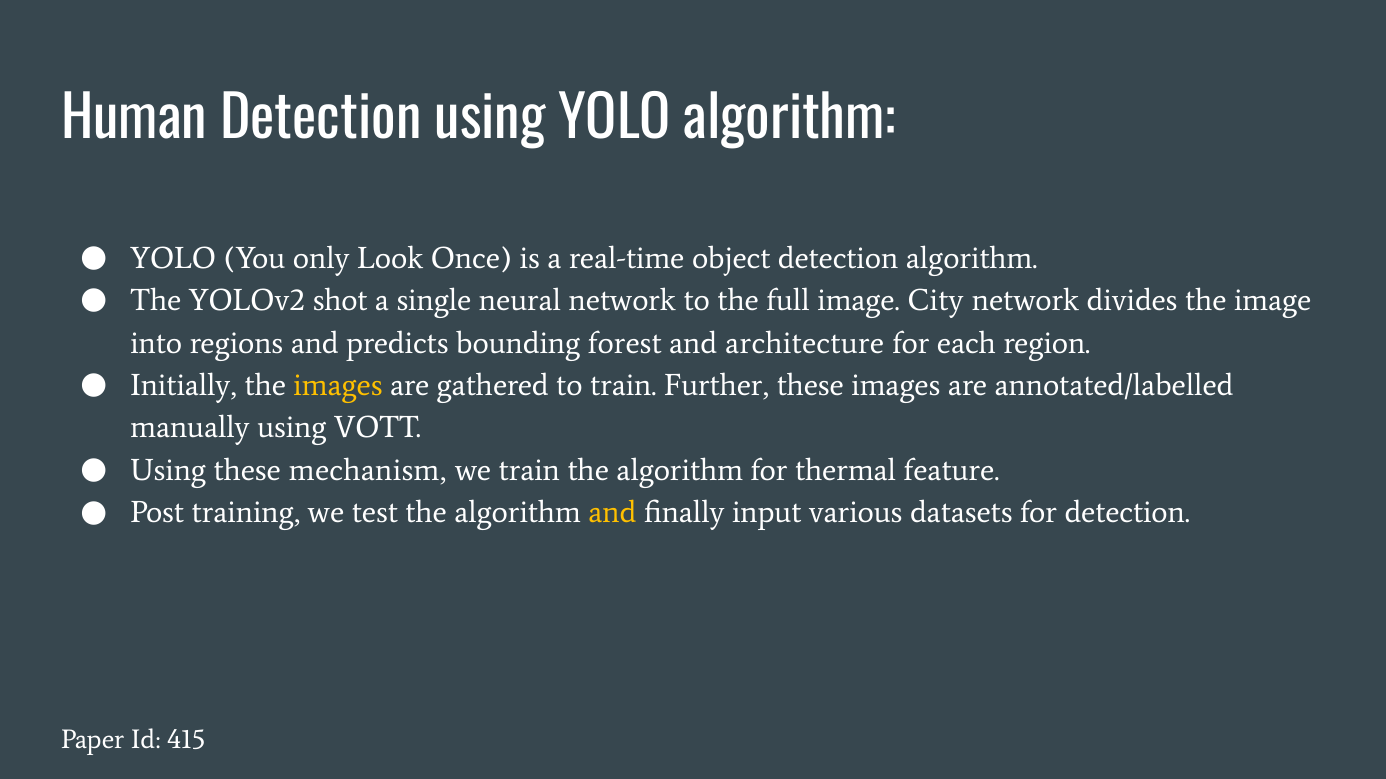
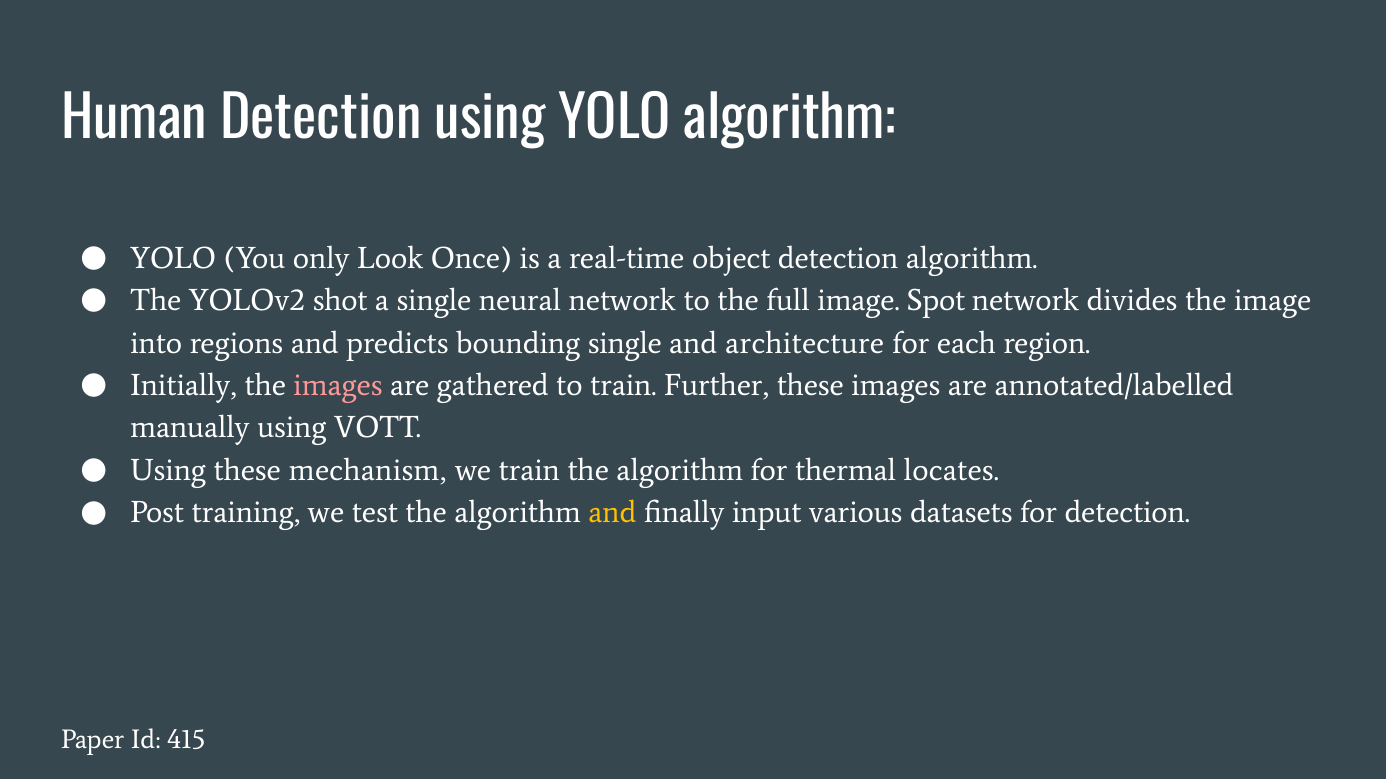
City: City -> Spot
bounding forest: forest -> single
images at (338, 386) colour: yellow -> pink
feature: feature -> locates
